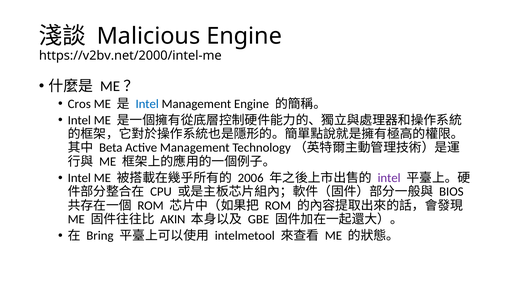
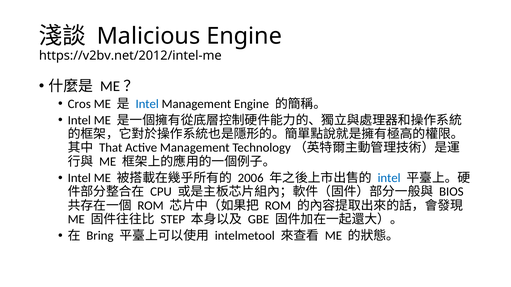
https://v2bv.net/2000/intel-me: https://v2bv.net/2000/intel-me -> https://v2bv.net/2012/intel-me
Beta: Beta -> That
intel at (389, 178) colour: purple -> blue
AKIN: AKIN -> STEP
